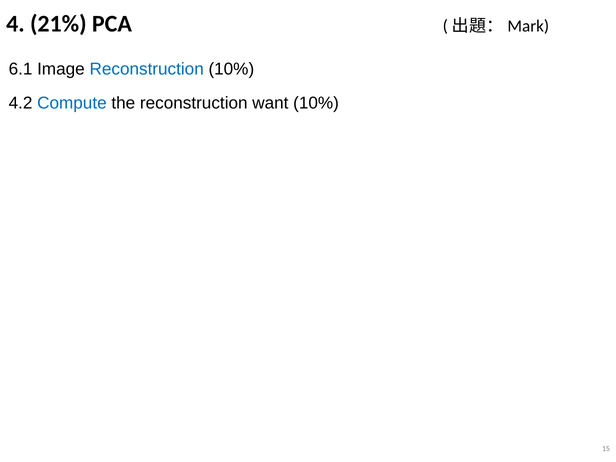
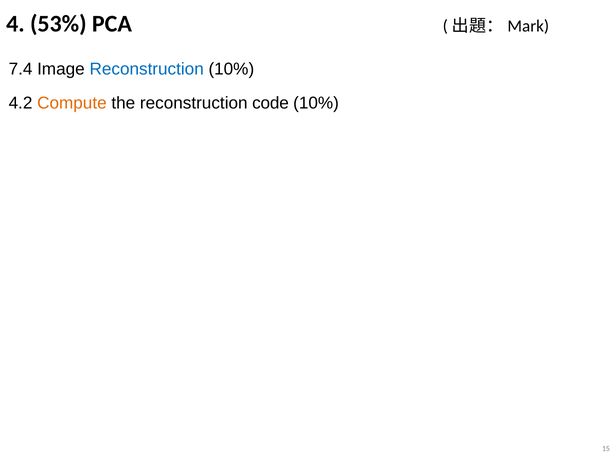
21%: 21% -> 53%
6.1: 6.1 -> 7.4
Compute colour: blue -> orange
want: want -> code
